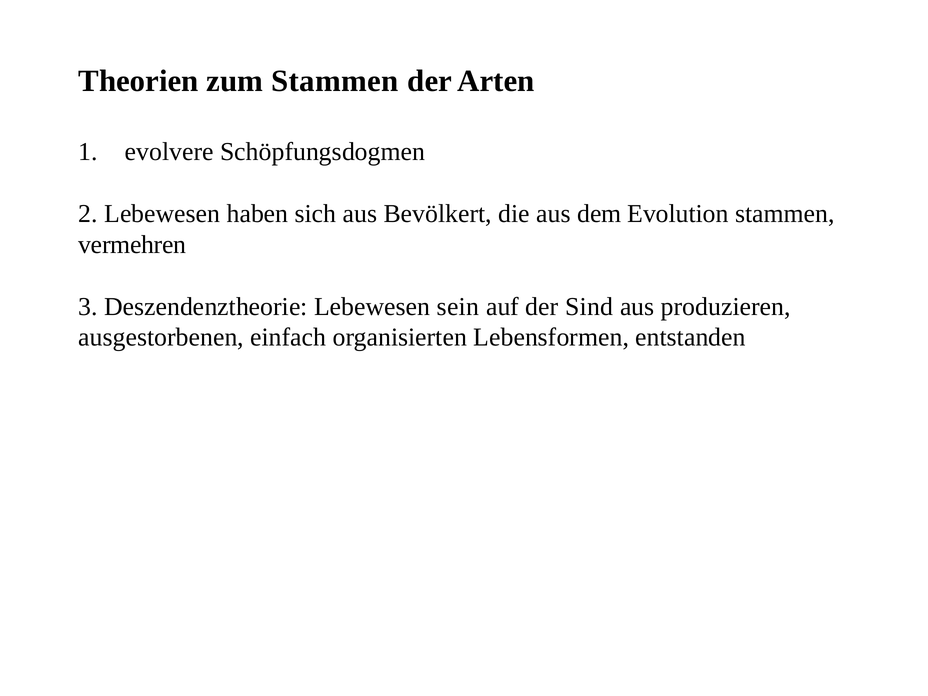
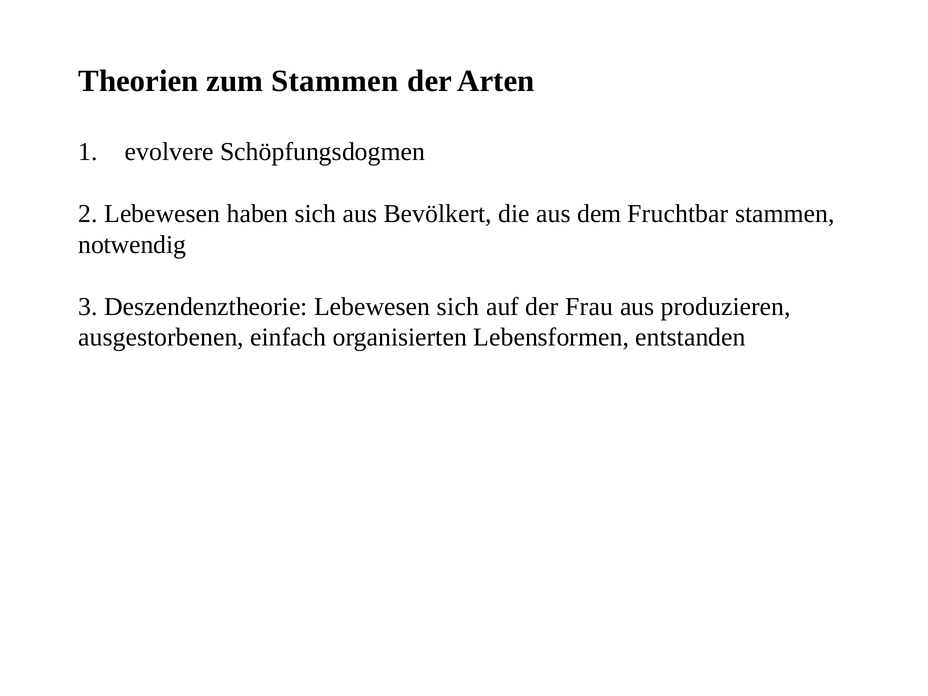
Evolution: Evolution -> Fruchtbar
vermehren: vermehren -> notwendig
Lebewesen sein: sein -> sich
Sind: Sind -> Frau
